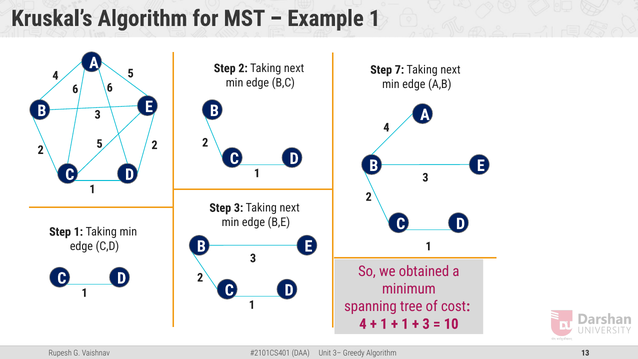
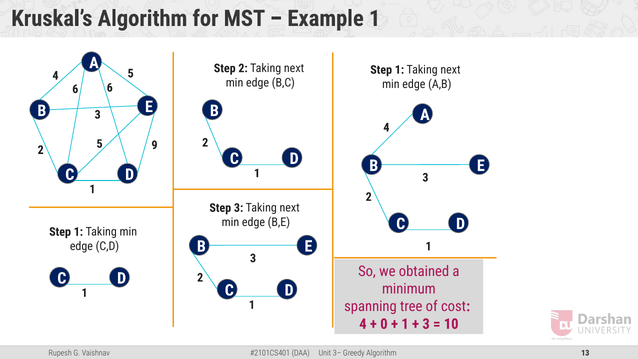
7 at (399, 70): 7 -> 1
2 2: 2 -> 9
1 at (384, 324): 1 -> 0
